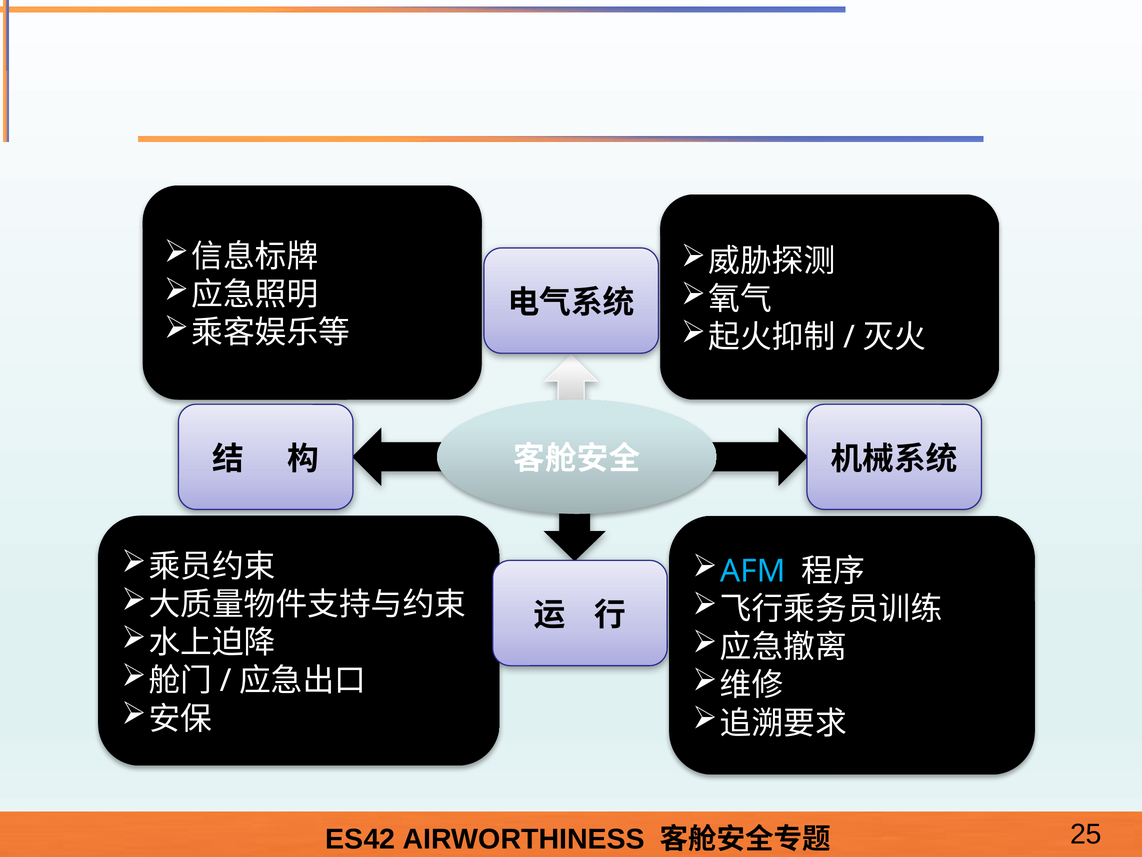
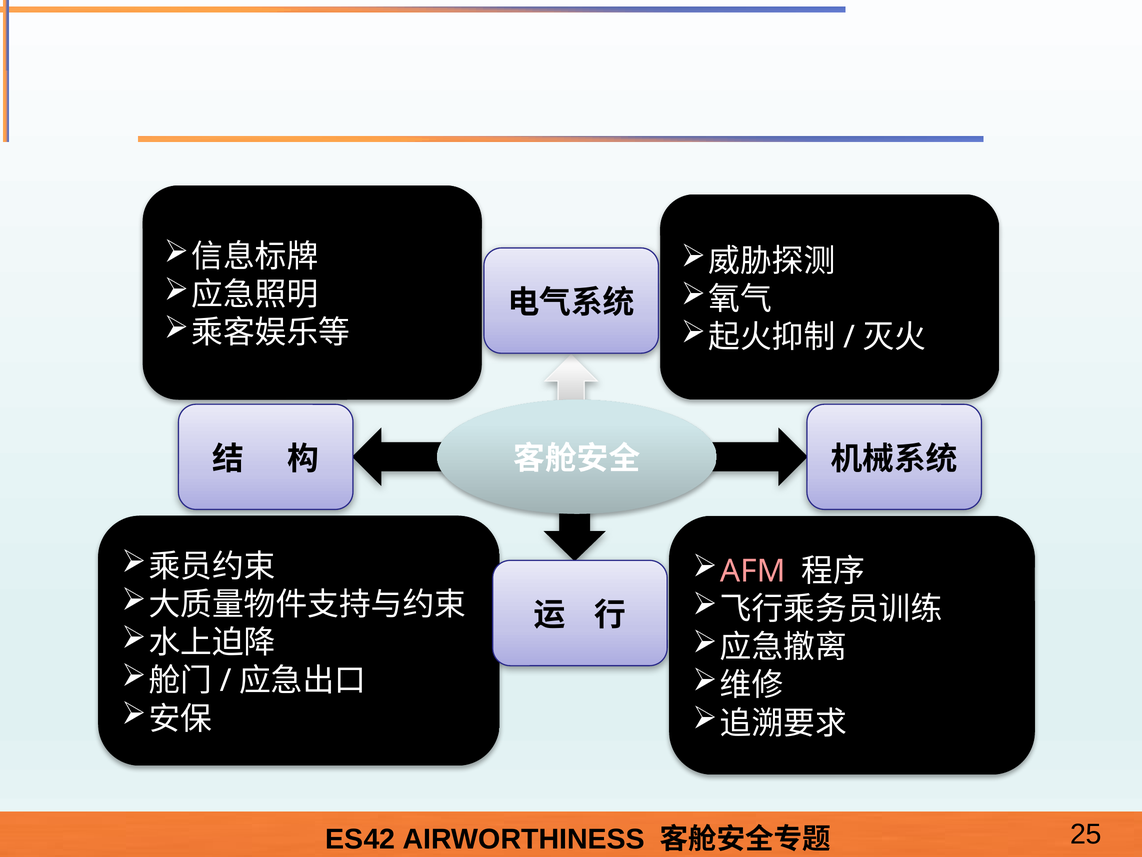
AFM colour: light blue -> pink
